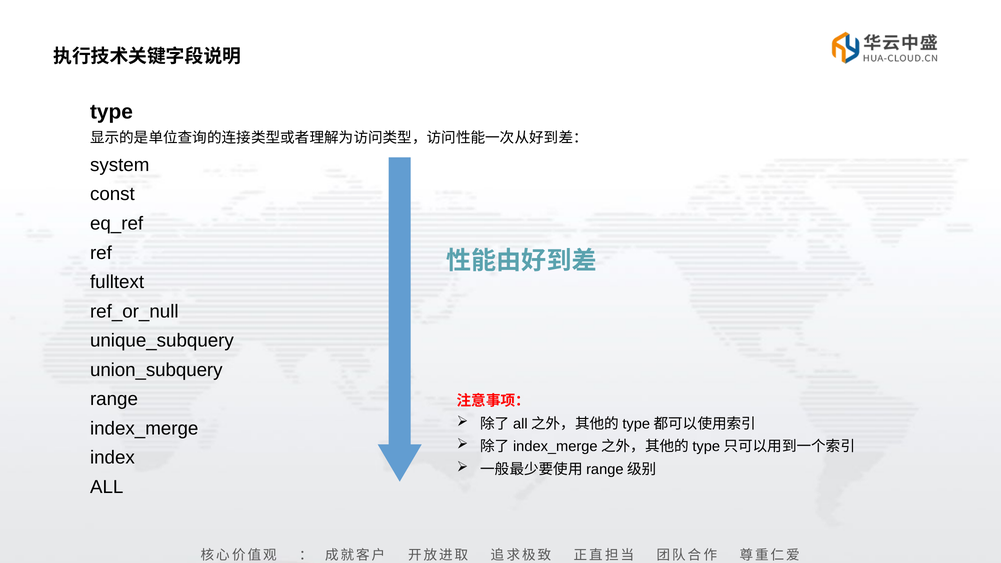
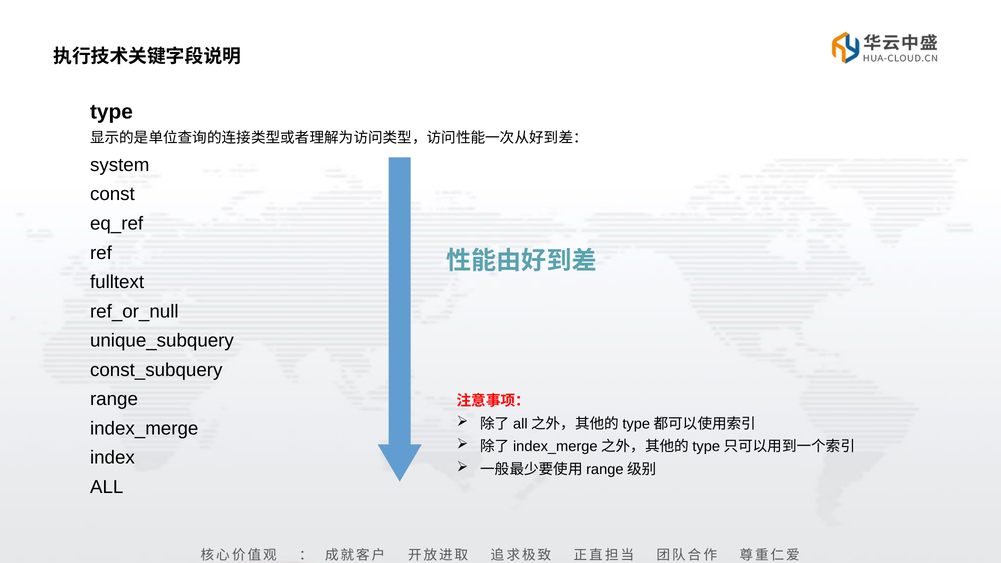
union_subquery: union_subquery -> const_subquery
